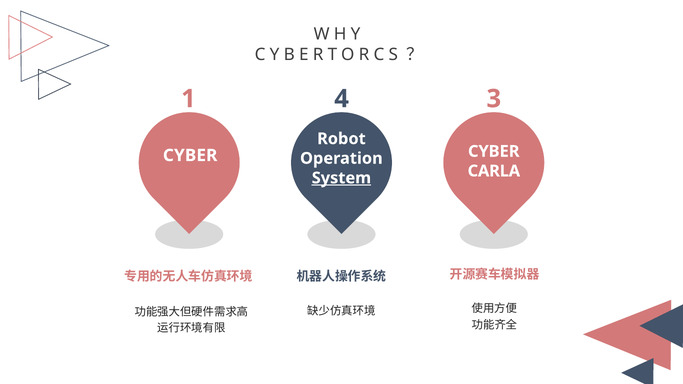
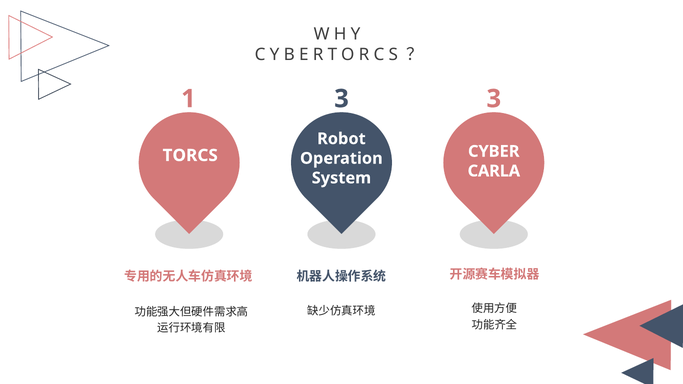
1 4: 4 -> 3
CYBER at (190, 155): CYBER -> TORCS
System underline: present -> none
